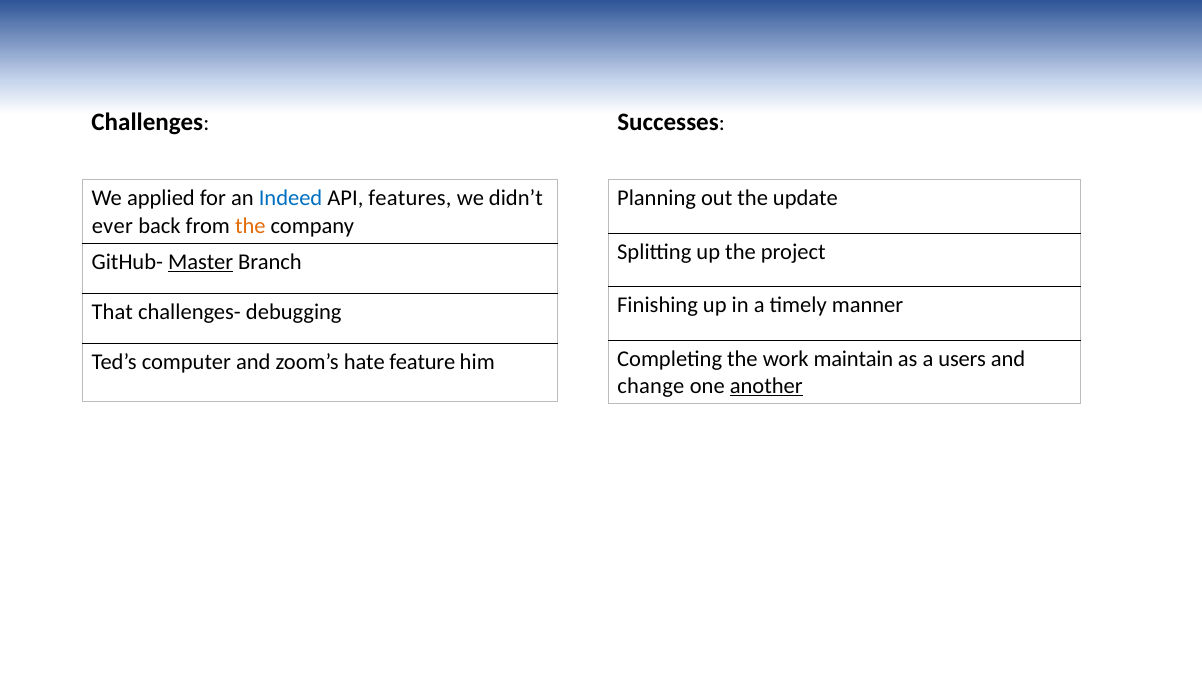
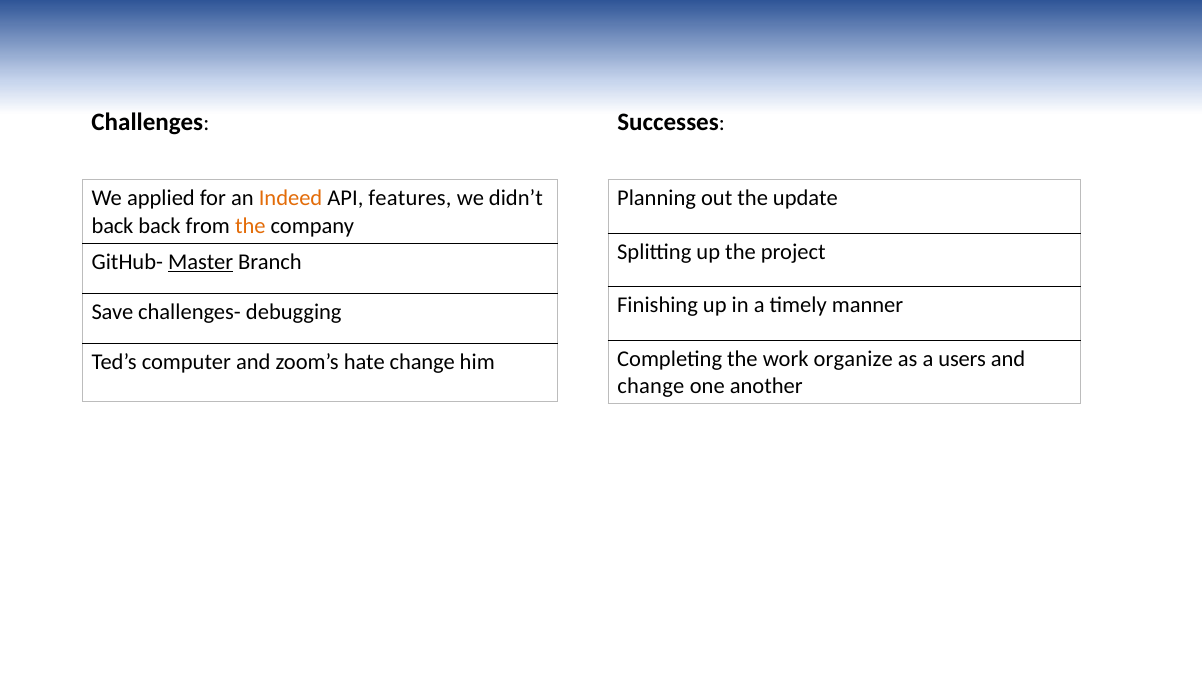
Indeed colour: blue -> orange
ever at (112, 226): ever -> back
That: That -> Save
maintain: maintain -> organize
hate feature: feature -> change
another underline: present -> none
